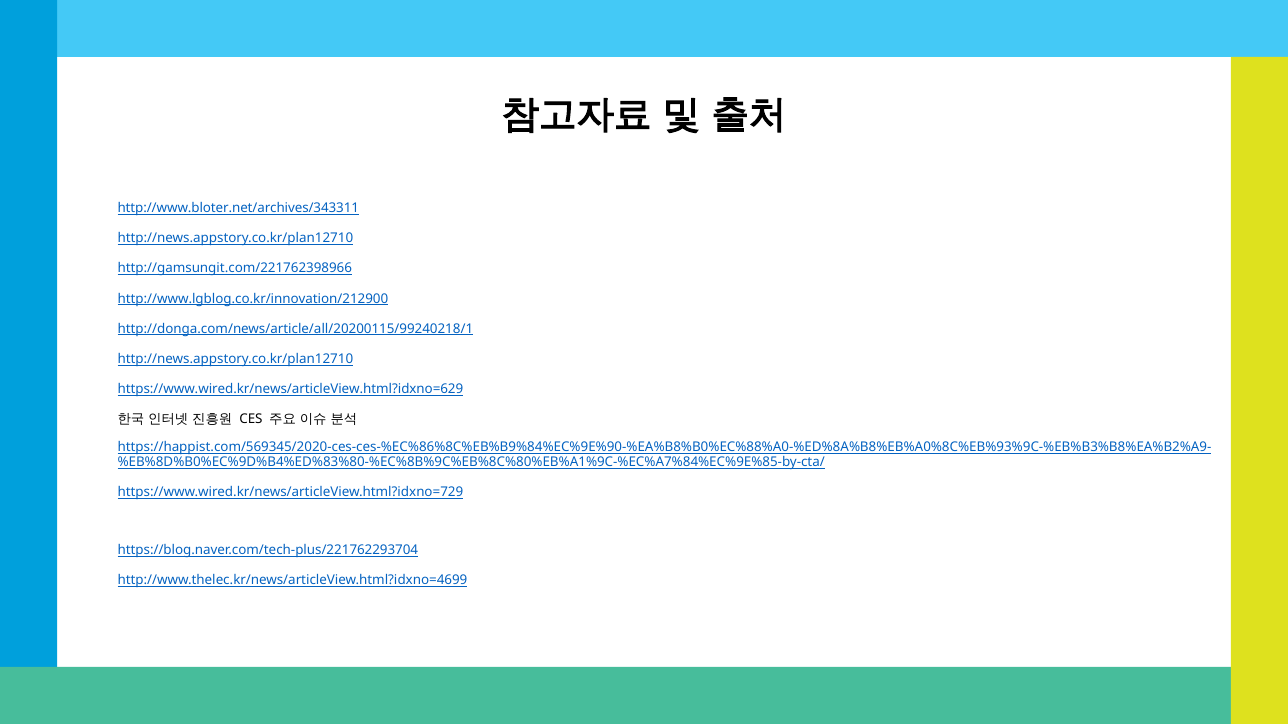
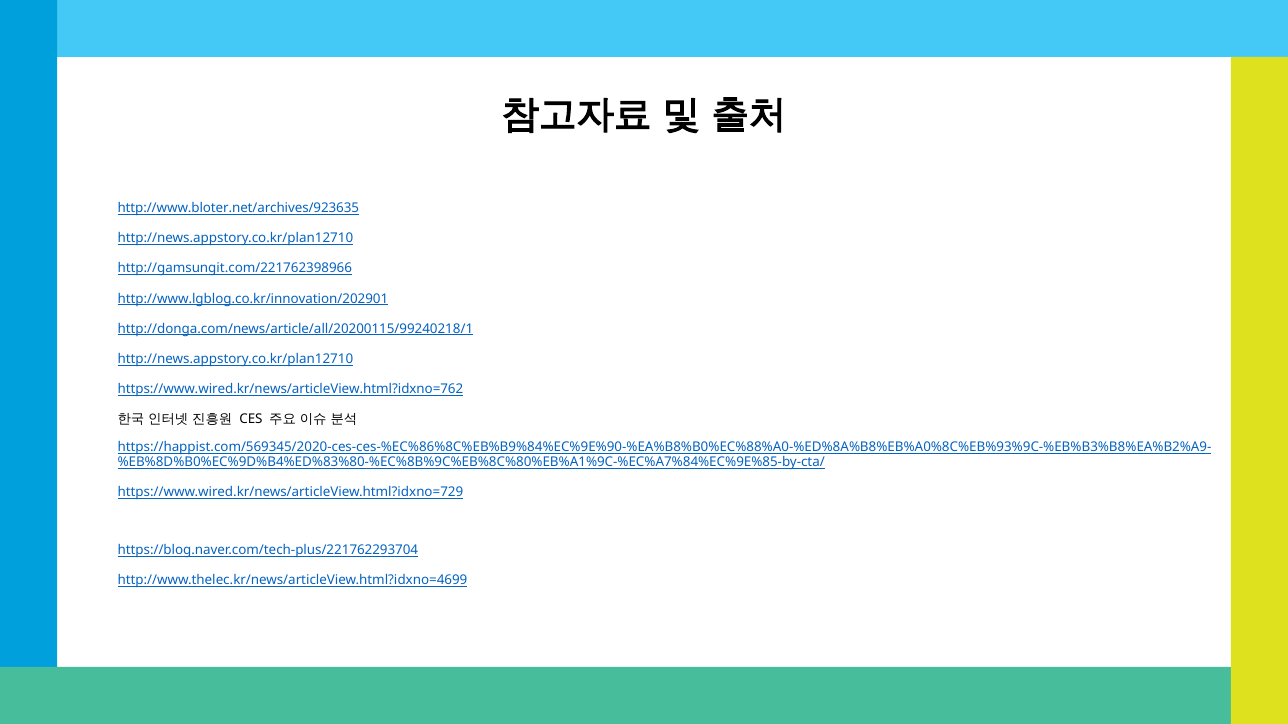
http://www.bloter.net/archives/343311: http://www.bloter.net/archives/343311 -> http://www.bloter.net/archives/923635
http://www.lgblog.co.kr/innovation/212900: http://www.lgblog.co.kr/innovation/212900 -> http://www.lgblog.co.kr/innovation/202901
https://www.wired.kr/news/articleView.html?idxno=629: https://www.wired.kr/news/articleView.html?idxno=629 -> https://www.wired.kr/news/articleView.html?idxno=762
